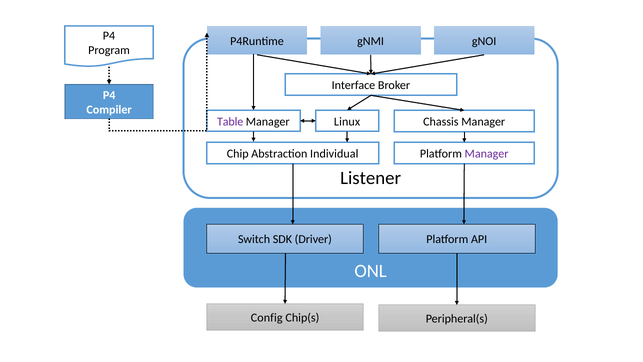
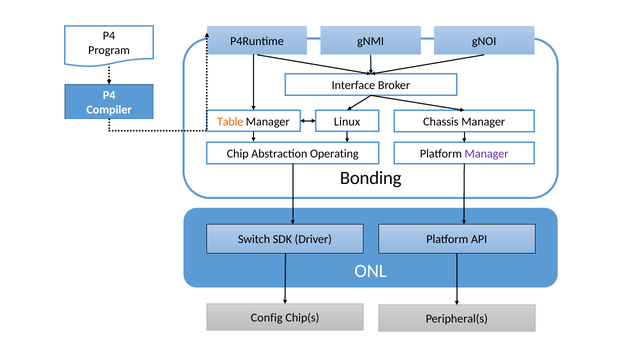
Table colour: purple -> orange
Individual: Individual -> Operating
Listener: Listener -> Bonding
